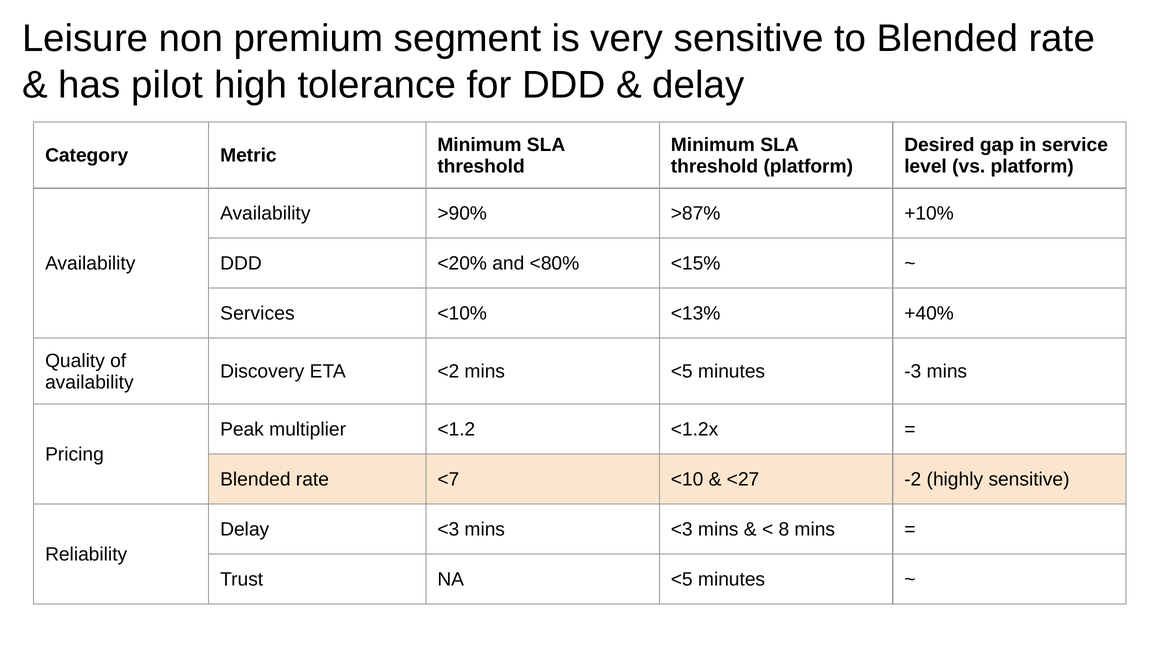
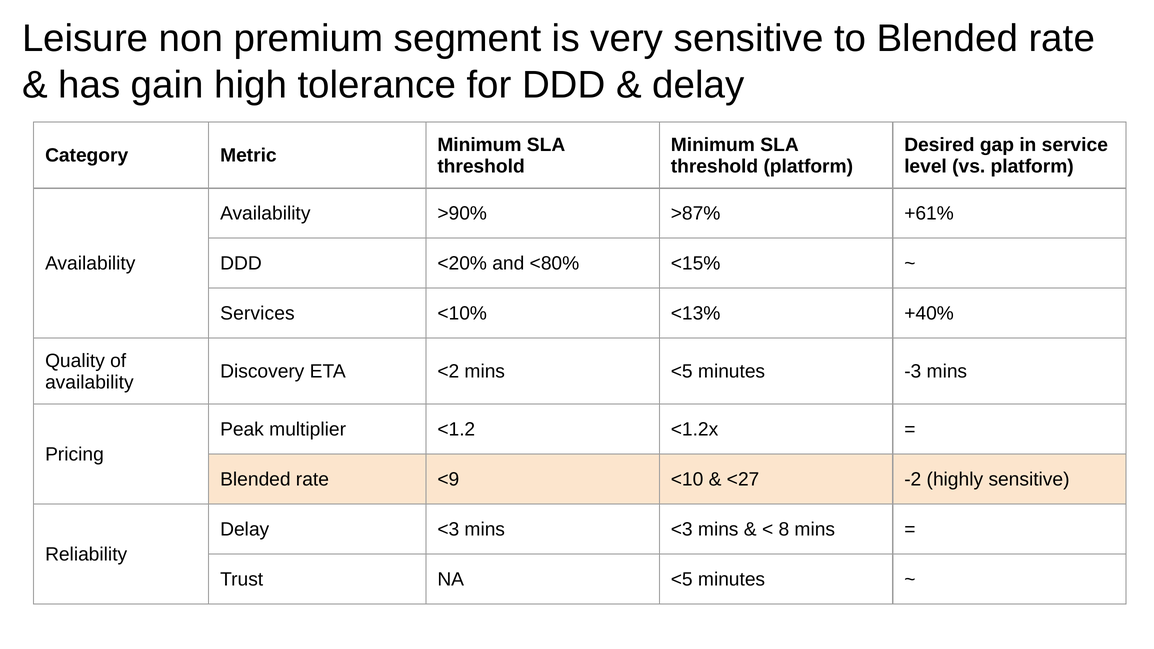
pilot: pilot -> gain
+10%: +10% -> +61%
<7: <7 -> <9
